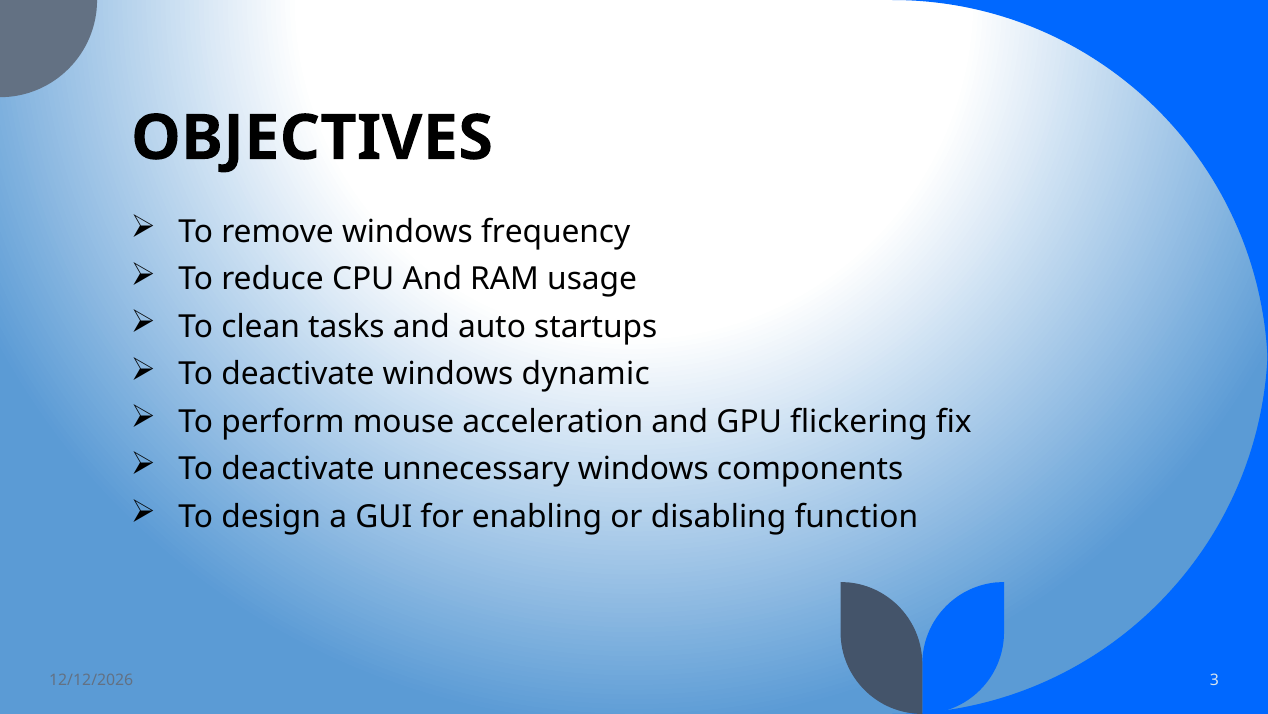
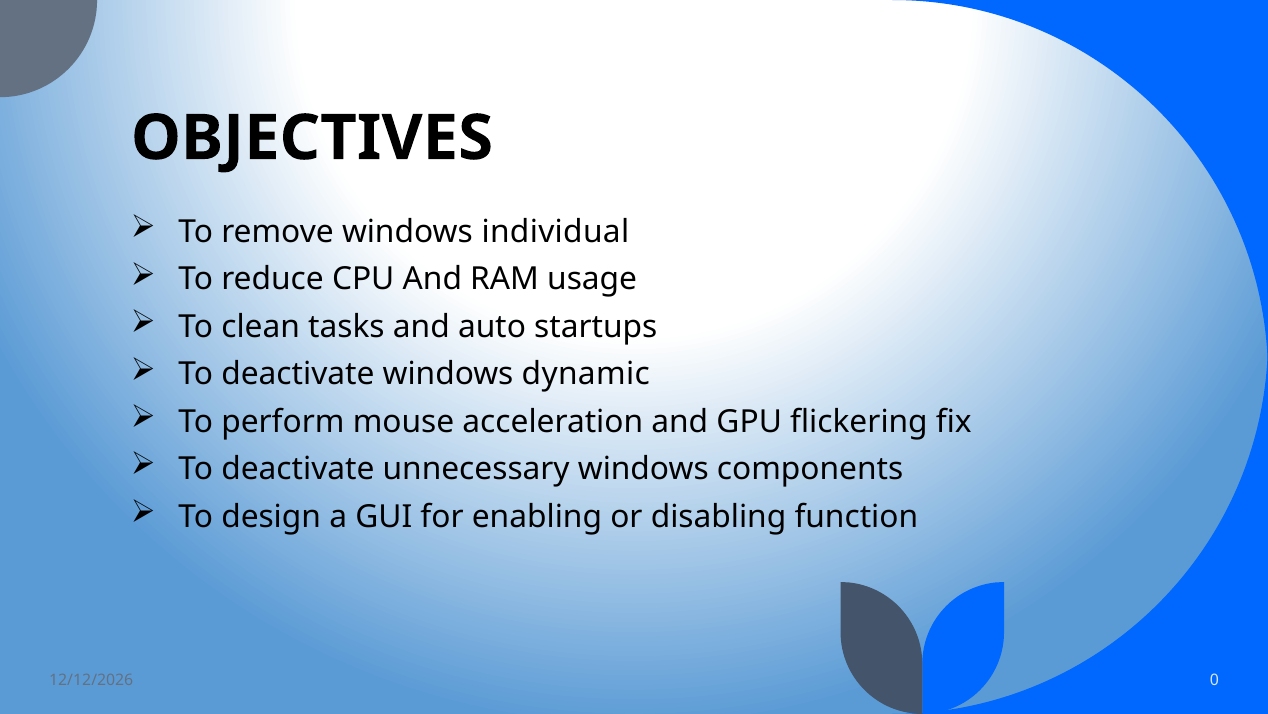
frequency: frequency -> individual
3: 3 -> 0
